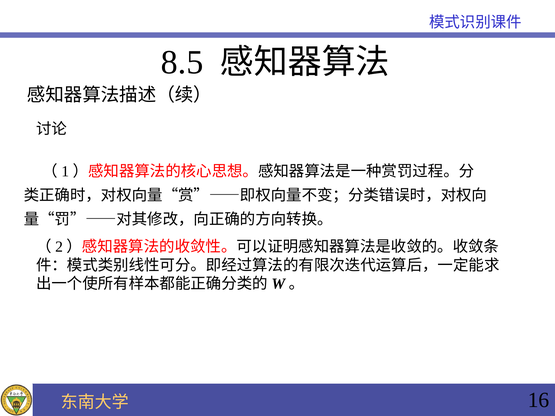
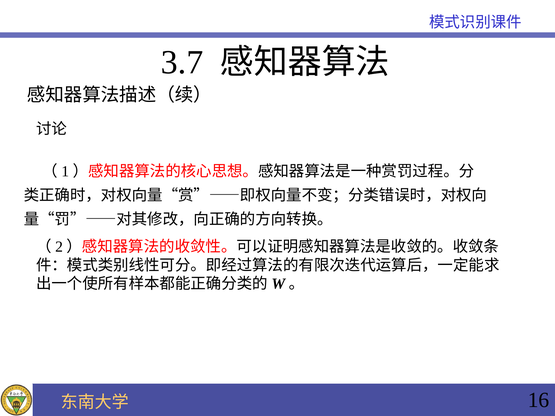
8.5: 8.5 -> 3.7
